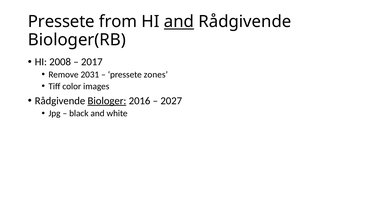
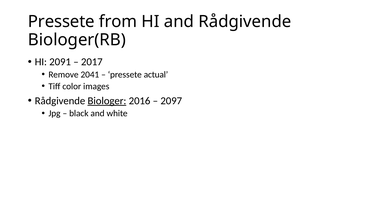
and at (179, 22) underline: present -> none
2008: 2008 -> 2091
2031: 2031 -> 2041
zones: zones -> actual
2027: 2027 -> 2097
